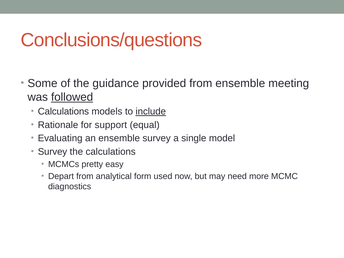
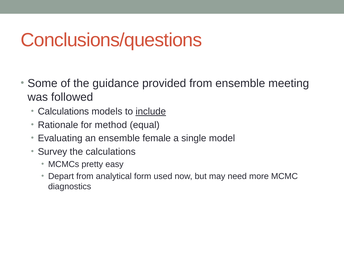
followed underline: present -> none
support: support -> method
ensemble survey: survey -> female
